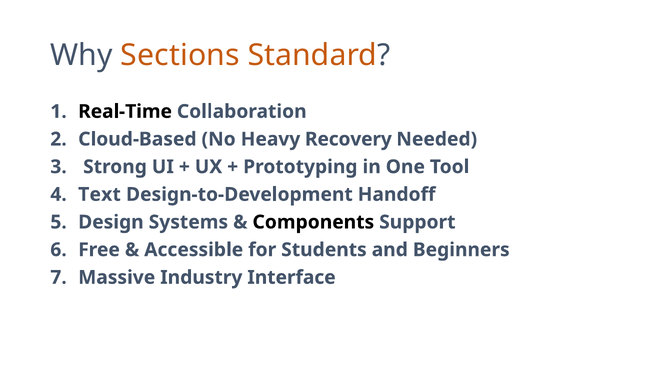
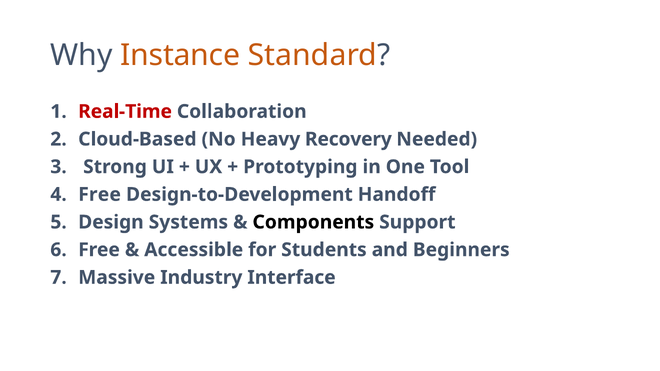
Sections: Sections -> Instance
Real-Time colour: black -> red
Text at (100, 195): Text -> Free
